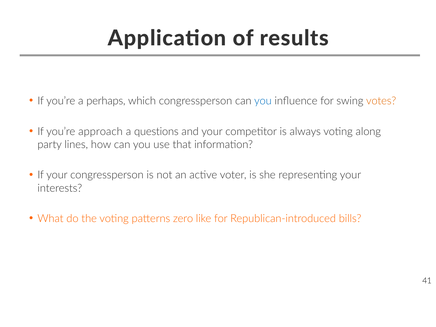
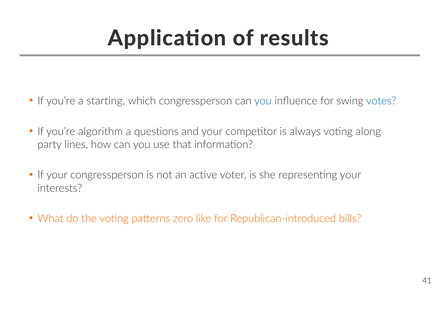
perhaps: perhaps -> starting
votes colour: orange -> blue
approach: approach -> algorithm
